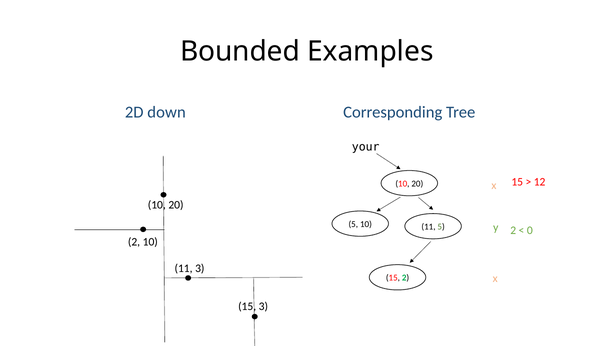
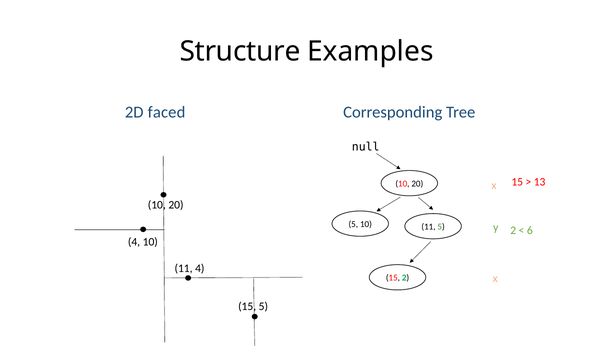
Bounded: Bounded -> Structure
down: down -> faced
your: your -> null
12: 12 -> 13
0: 0 -> 6
2 at (134, 242): 2 -> 4
11 3: 3 -> 4
15 3: 3 -> 5
